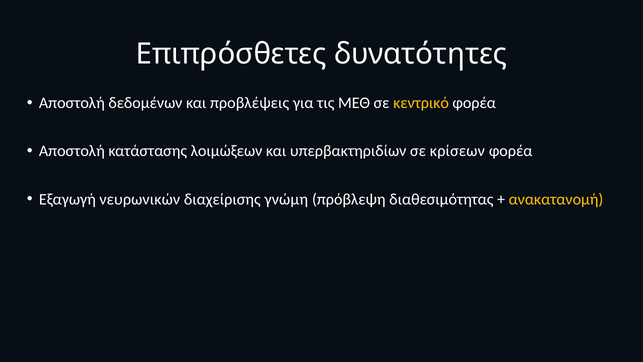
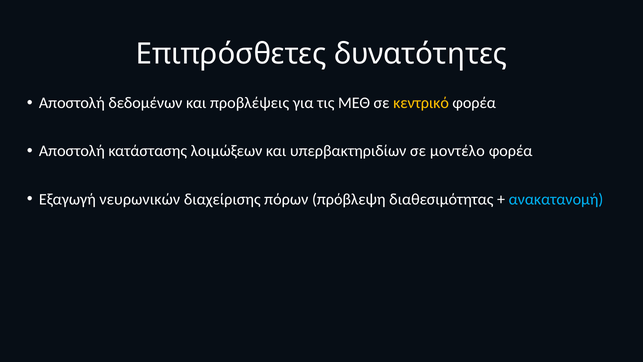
κρίσεων: κρίσεων -> μοντέλο
γνώμη: γνώμη -> πόρων
ανακατανομή colour: yellow -> light blue
